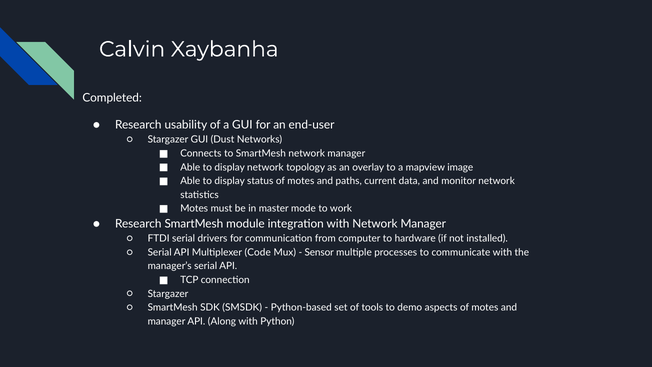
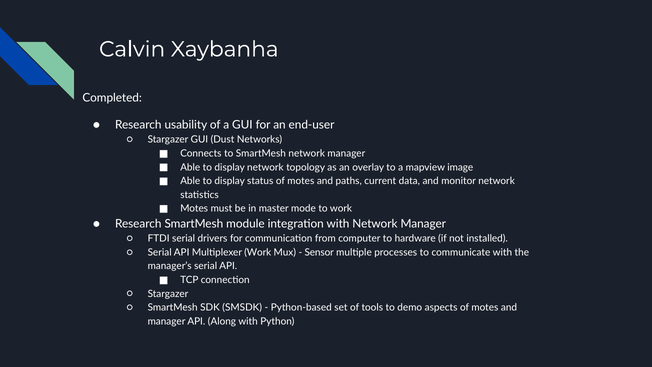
Multiplexer Code: Code -> Work
